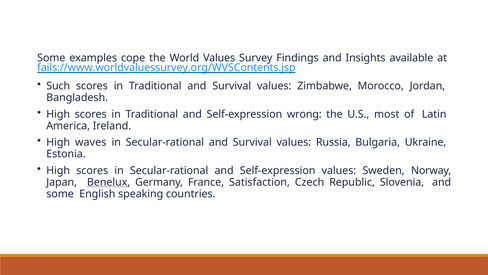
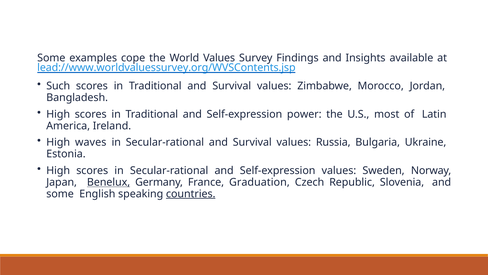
fails://www.worldvaluessurvey.org/WVSContents.jsp: fails://www.worldvaluessurvey.org/WVSContents.jsp -> lead://www.worldvaluessurvey.org/WVSContents.jsp
wrong: wrong -> power
Satisfaction: Satisfaction -> Graduation
countries underline: none -> present
